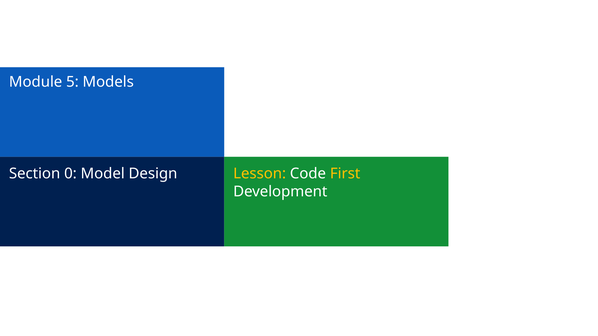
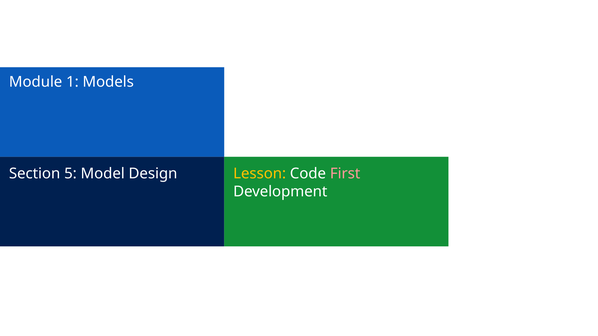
5: 5 -> 1
0: 0 -> 5
First colour: yellow -> pink
